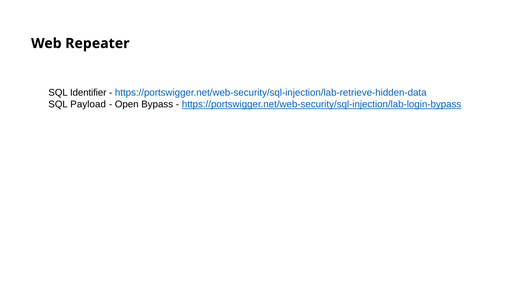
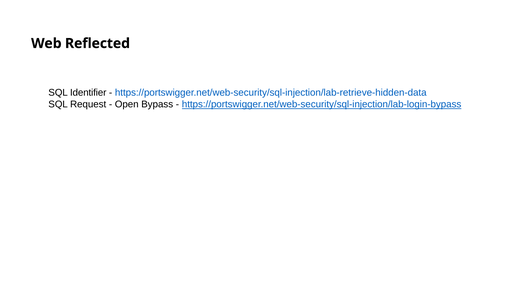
Repeater: Repeater -> Reflected
Payload: Payload -> Request
